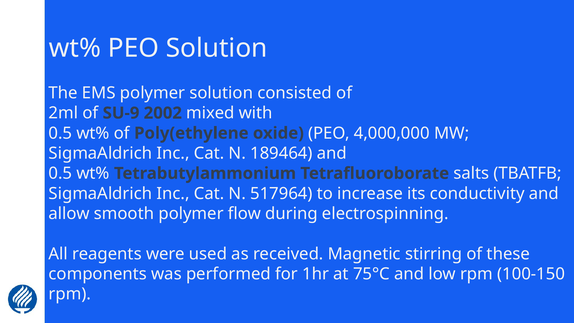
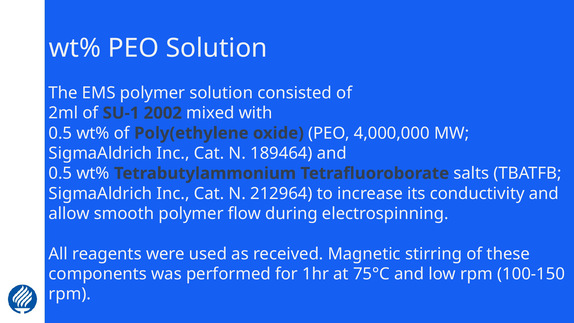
SU-9: SU-9 -> SU-1
517964: 517964 -> 212964
